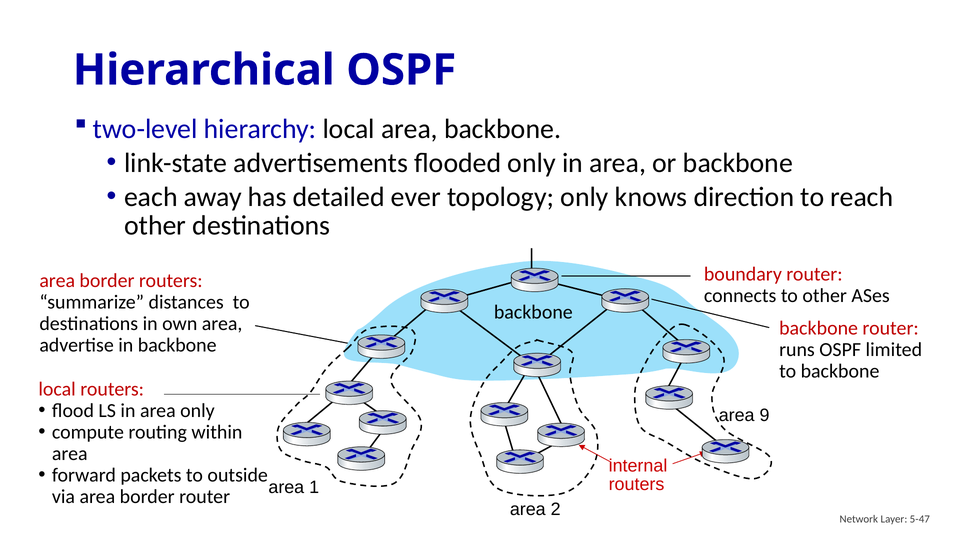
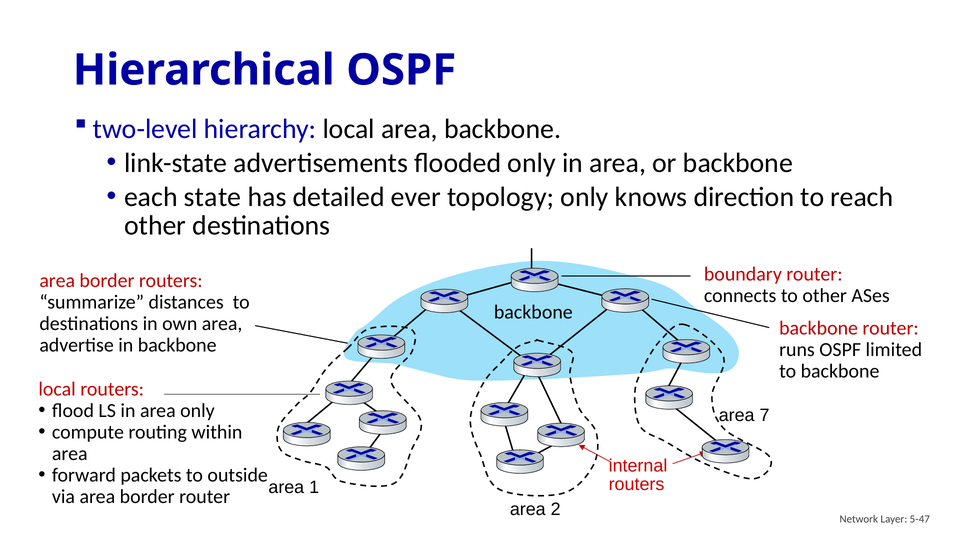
away: away -> state
9: 9 -> 7
